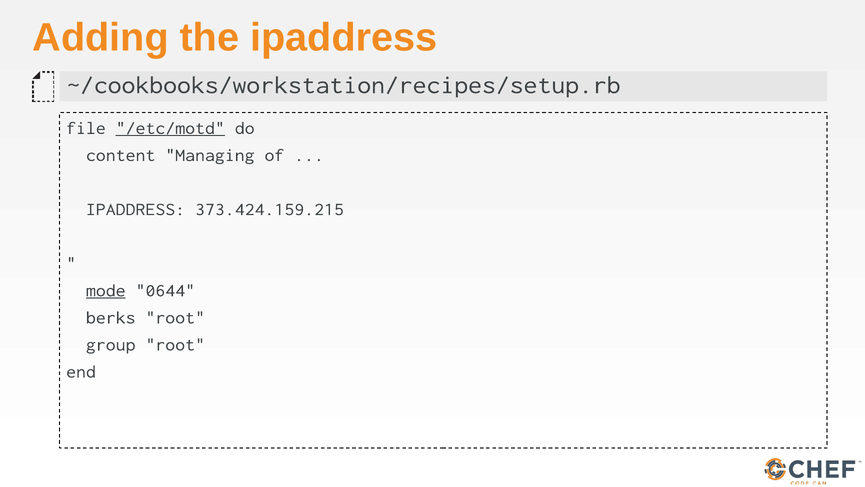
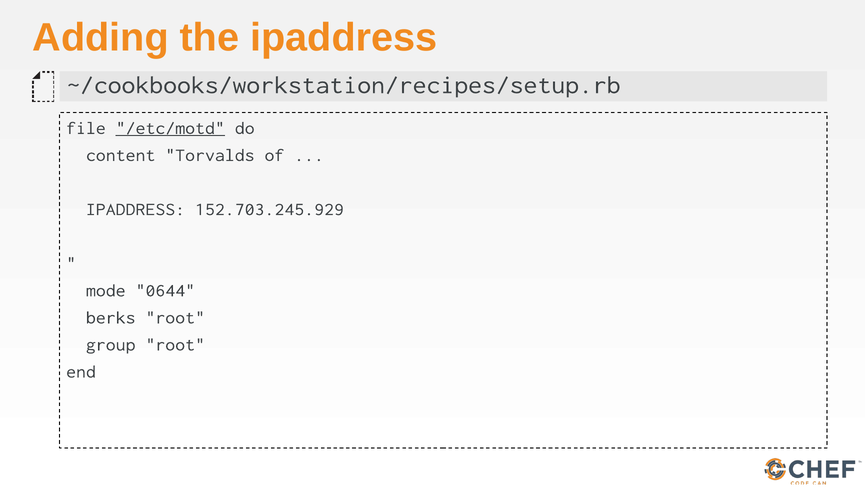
Managing: Managing -> Torvalds
373.424.159.215: 373.424.159.215 -> 152.703.245.929
mode underline: present -> none
